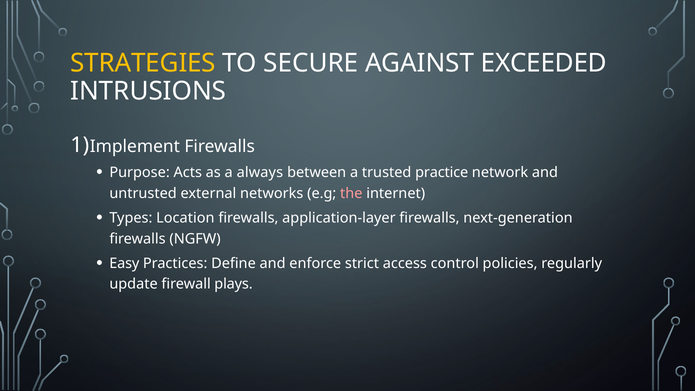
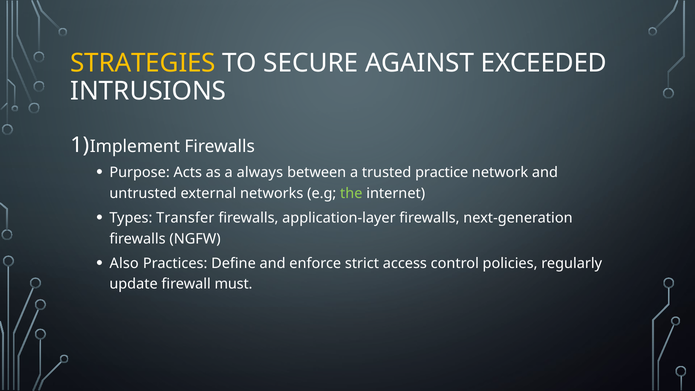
the colour: pink -> light green
Location: Location -> Transfer
Easy: Easy -> Also
plays: plays -> must
